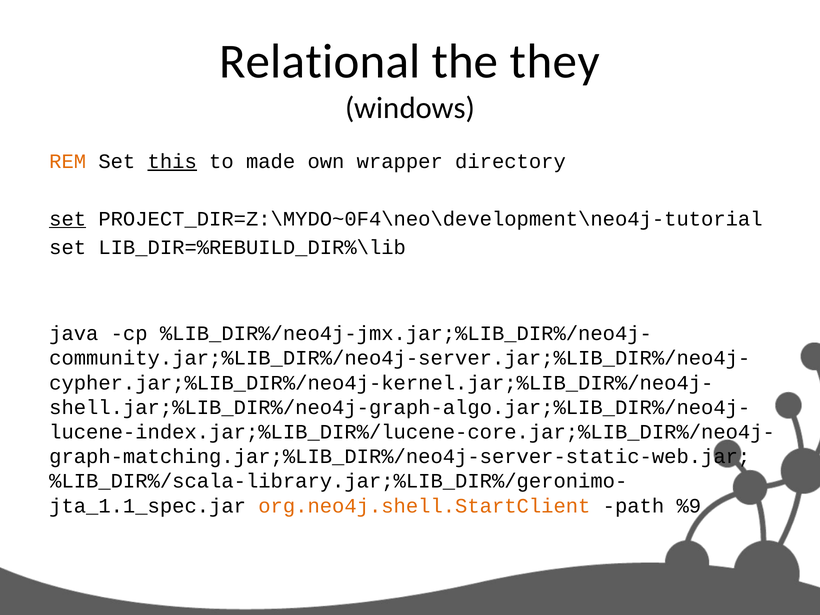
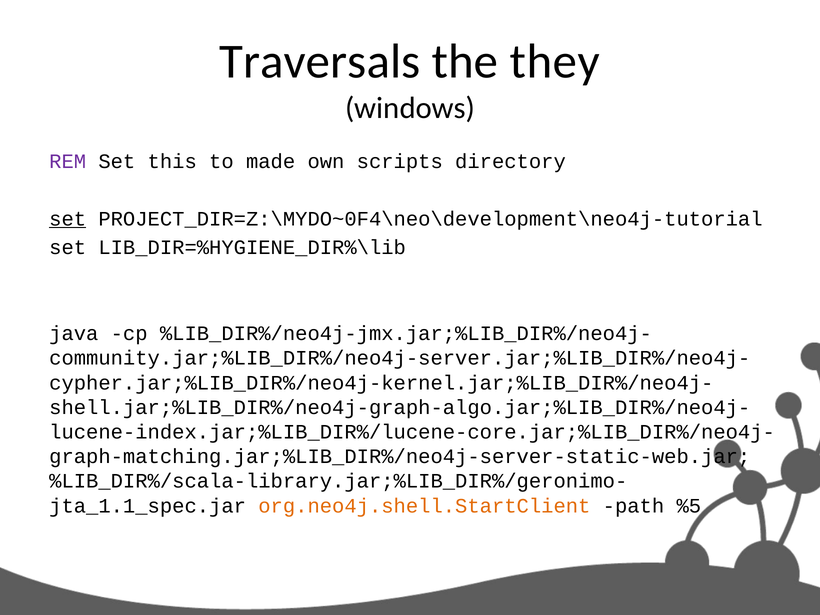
Relational: Relational -> Traversals
REM colour: orange -> purple
this underline: present -> none
wrapper: wrapper -> scripts
LIB_DIR=%REBUILD_DIR%\lib: LIB_DIR=%REBUILD_DIR%\lib -> LIB_DIR=%HYGIENE_DIR%\lib
%9: %9 -> %5
